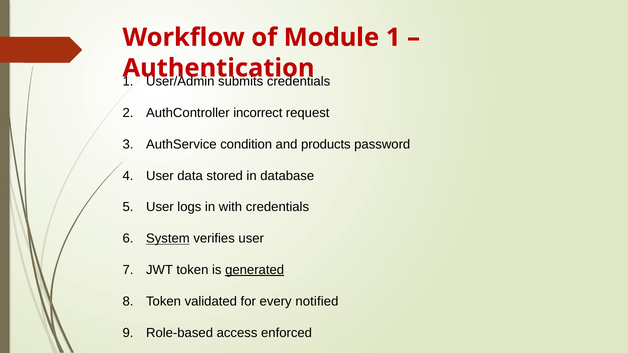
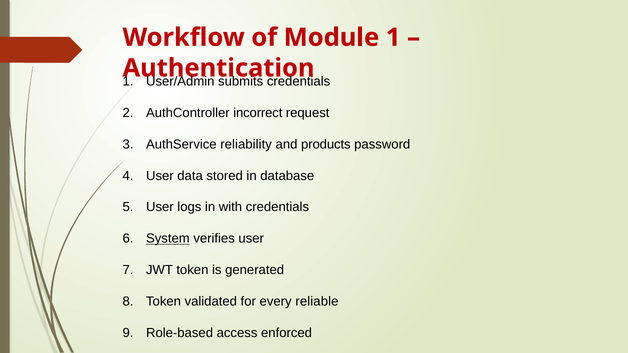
condition: condition -> reliability
generated underline: present -> none
notified: notified -> reliable
